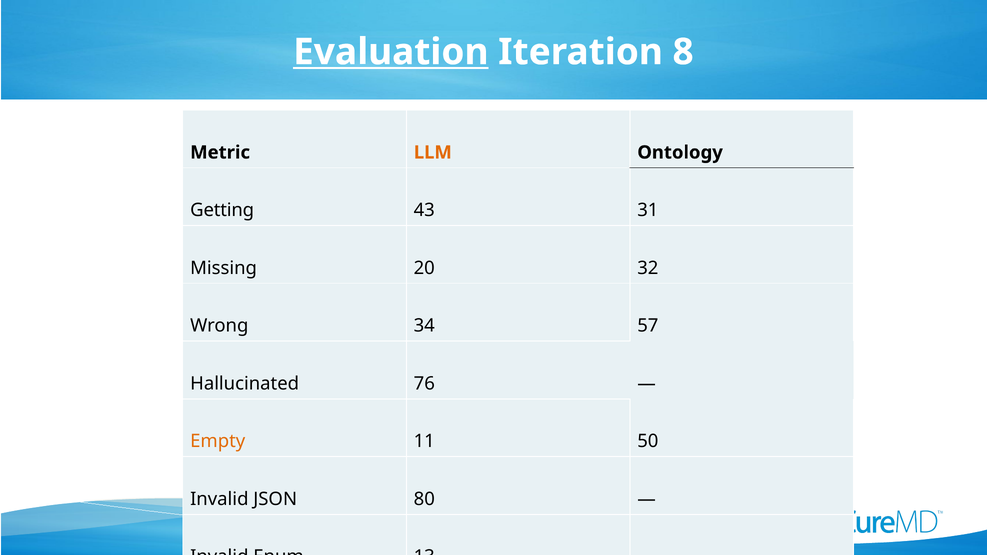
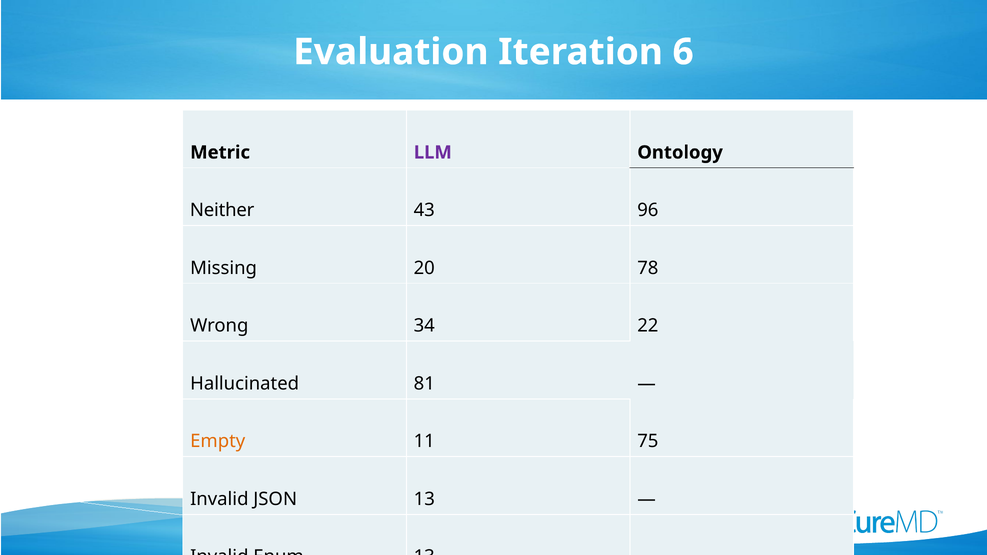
Evaluation underline: present -> none
8: 8 -> 6
LLM colour: orange -> purple
Getting: Getting -> Neither
31: 31 -> 96
32: 32 -> 78
57: 57 -> 22
76: 76 -> 81
50: 50 -> 75
JSON 80: 80 -> 13
